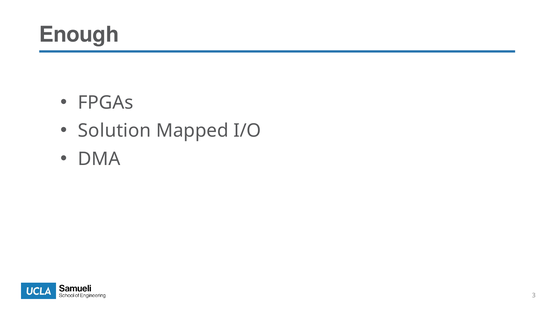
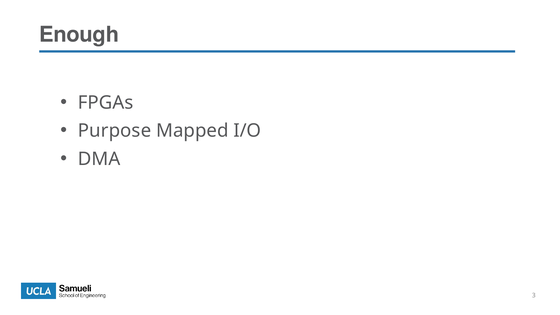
Solution: Solution -> Purpose
